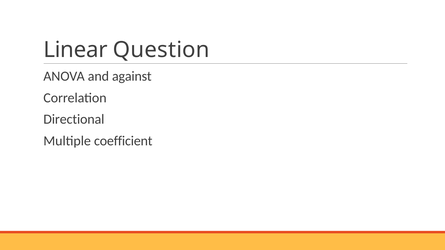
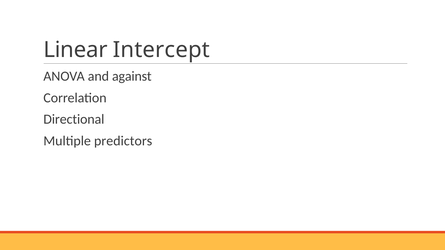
Question: Question -> Intercept
coefficient: coefficient -> predictors
